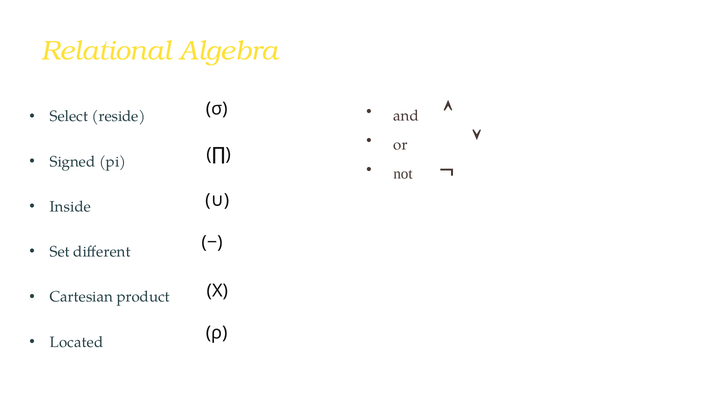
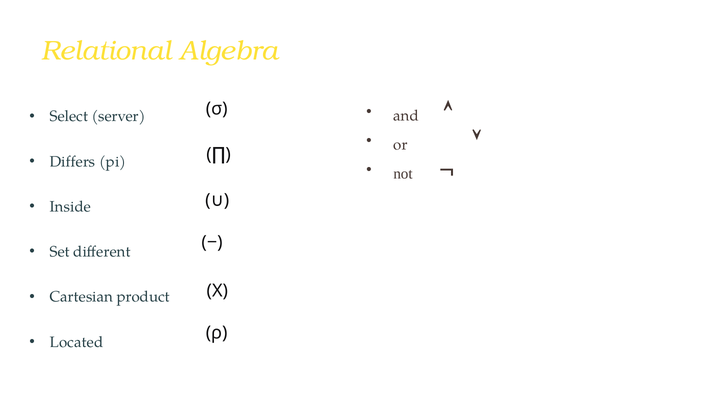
reside: reside -> server
Signed: Signed -> Differs
